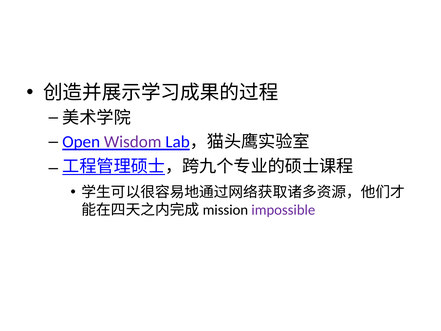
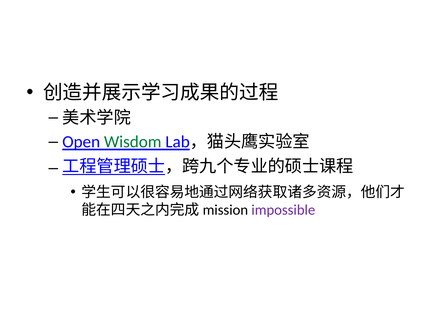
Wisdom colour: purple -> green
